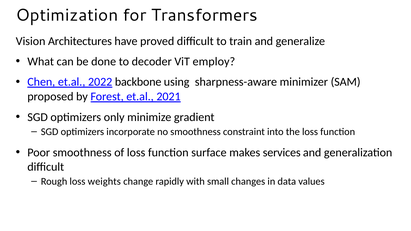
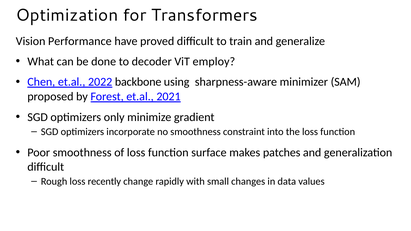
Architectures: Architectures -> Performance
services: services -> patches
weights: weights -> recently
